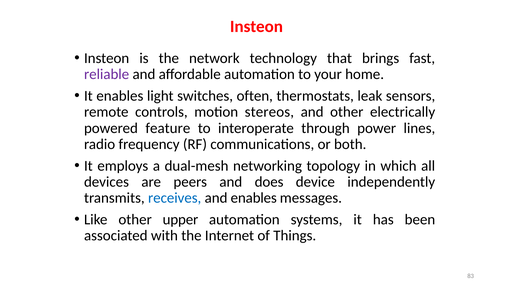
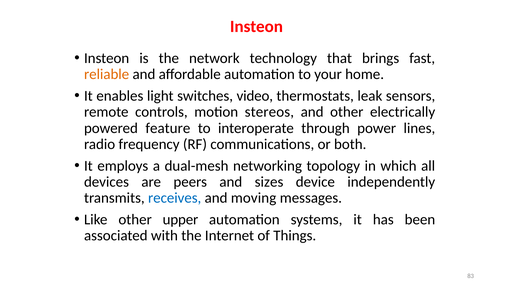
reliable colour: purple -> orange
often: often -> video
does: does -> sizes
and enables: enables -> moving
